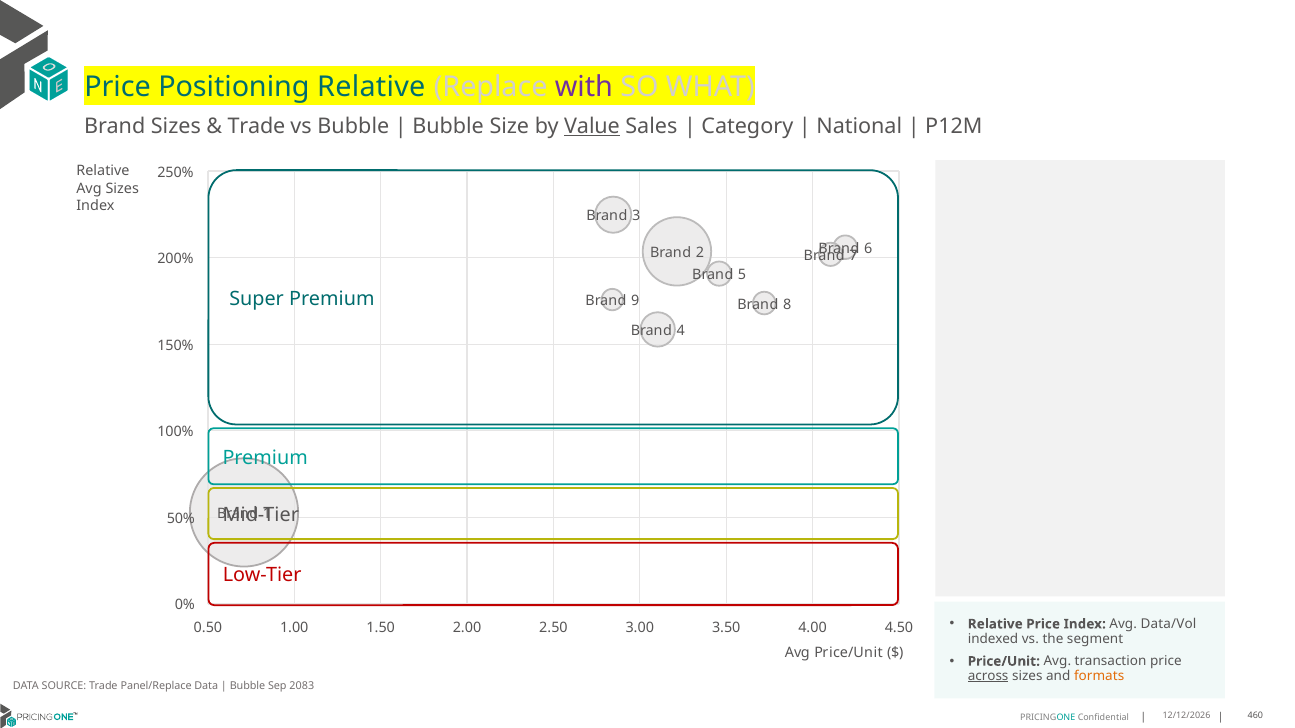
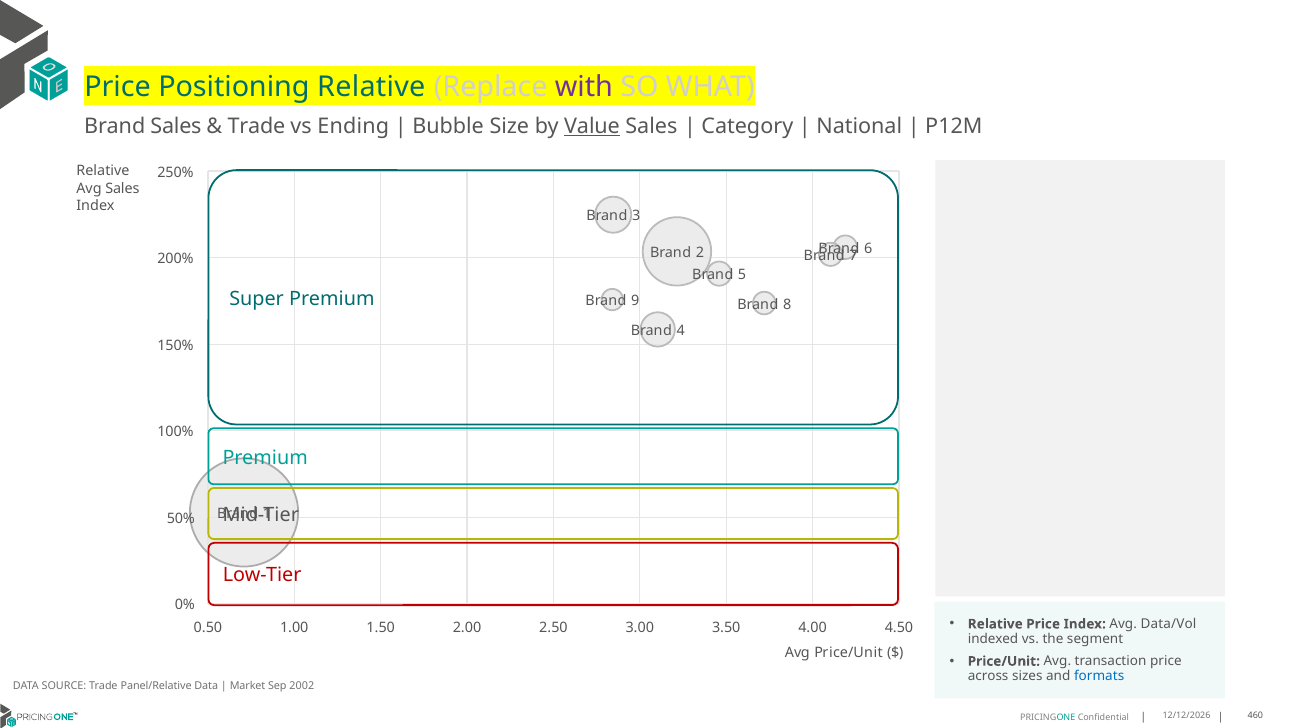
Brand Sizes: Sizes -> Sales
vs Bubble: Bubble -> Ending
Avg Sizes: Sizes -> Sales
across underline: present -> none
formats colour: orange -> blue
Panel/Replace: Panel/Replace -> Panel/Relative
Bubble at (248, 686): Bubble -> Market
2083: 2083 -> 2002
